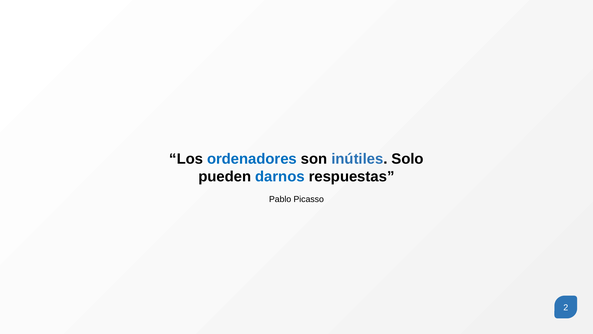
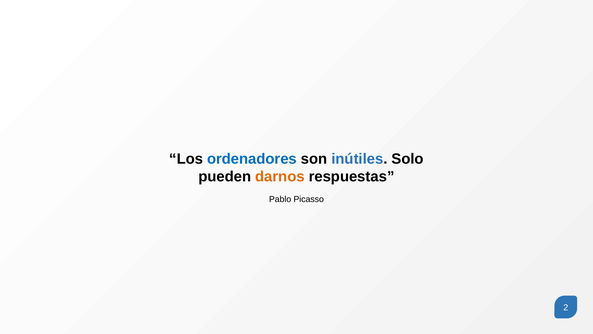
darnos colour: blue -> orange
